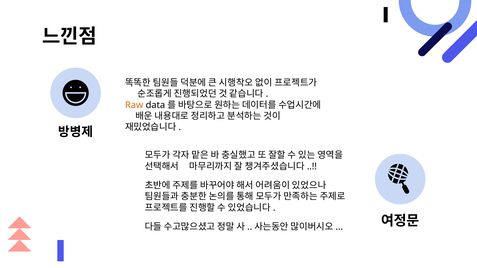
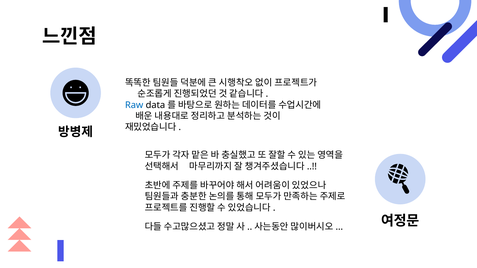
Raw colour: orange -> blue
